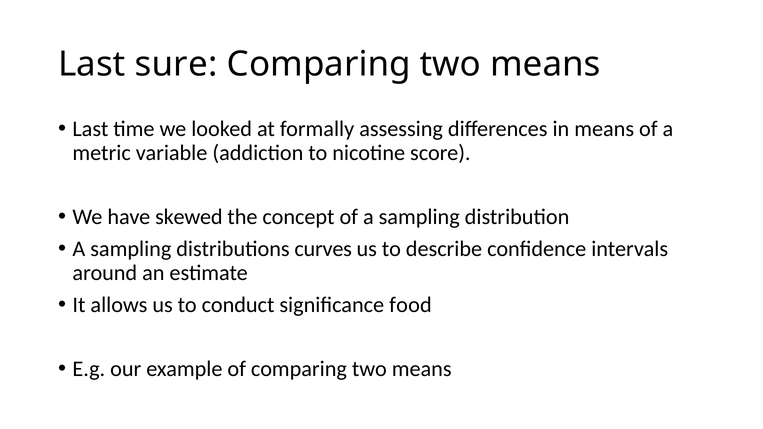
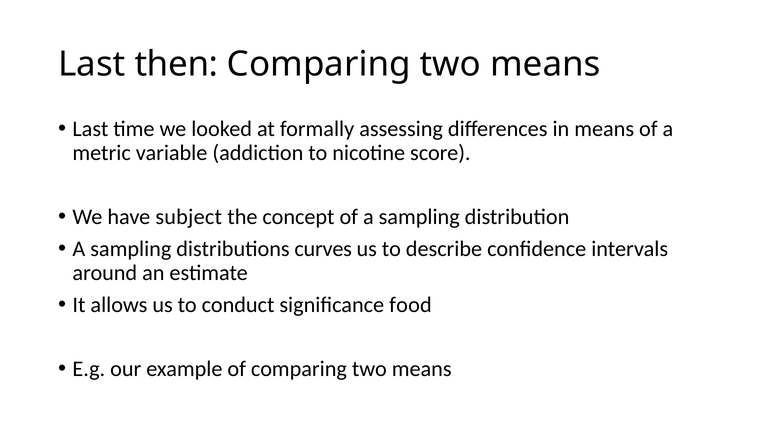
sure: sure -> then
skewed: skewed -> subject
